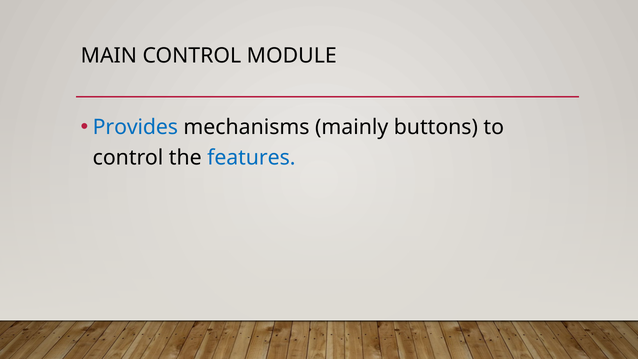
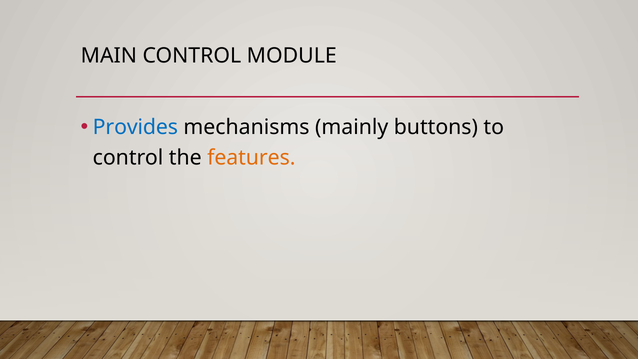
features colour: blue -> orange
